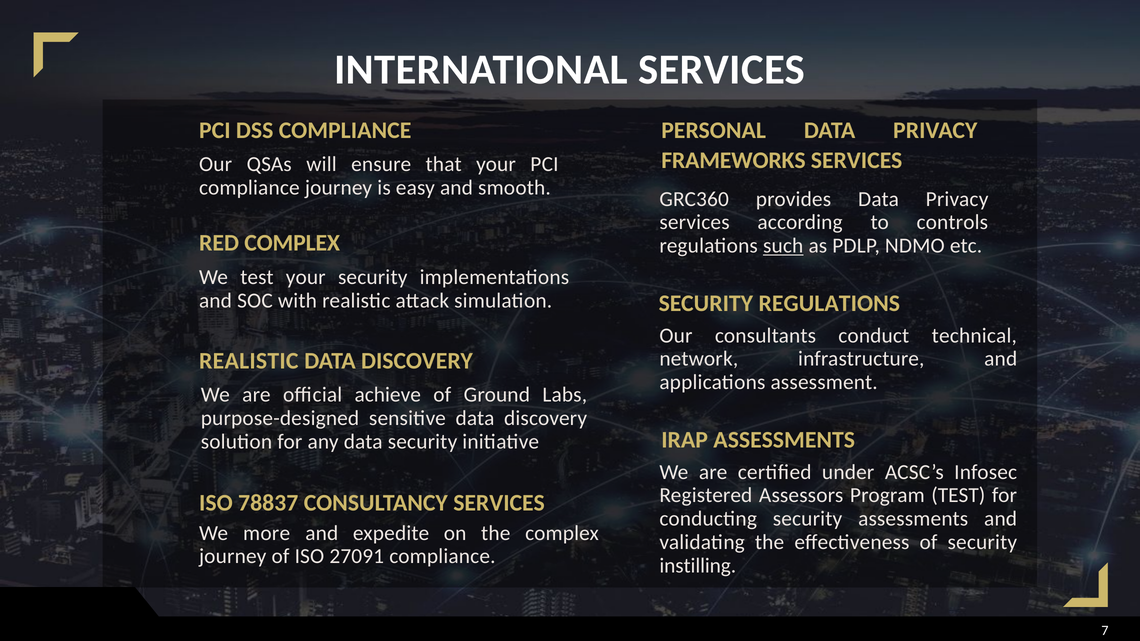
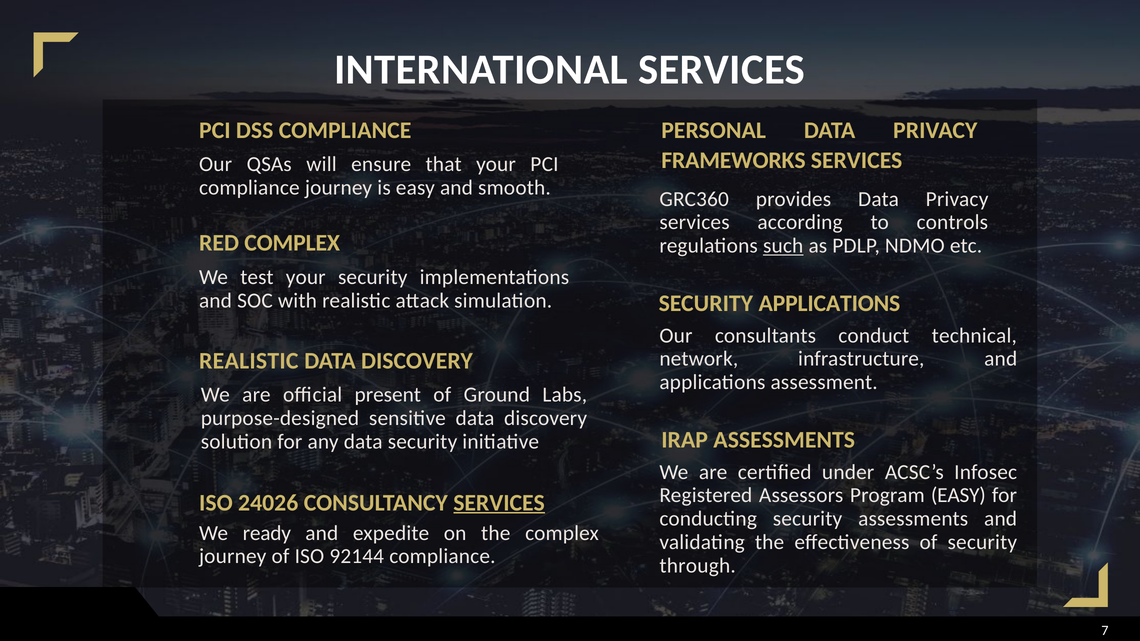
SECURITY REGULATIONS: REGULATIONS -> APPLICATIONS
achieve: achieve -> present
Program TEST: TEST -> EASY
78837: 78837 -> 24026
SERVICES at (499, 503) underline: none -> present
more: more -> ready
27091: 27091 -> 92144
instilling: instilling -> through
